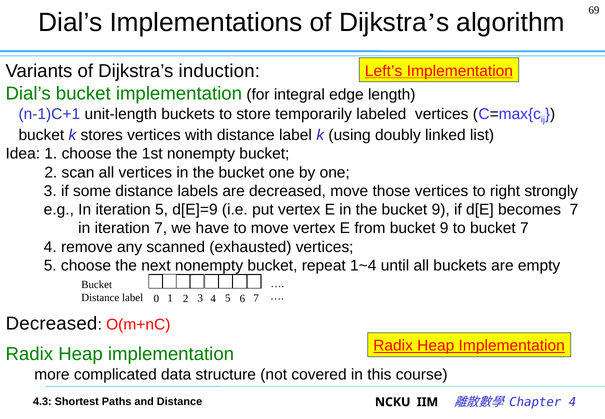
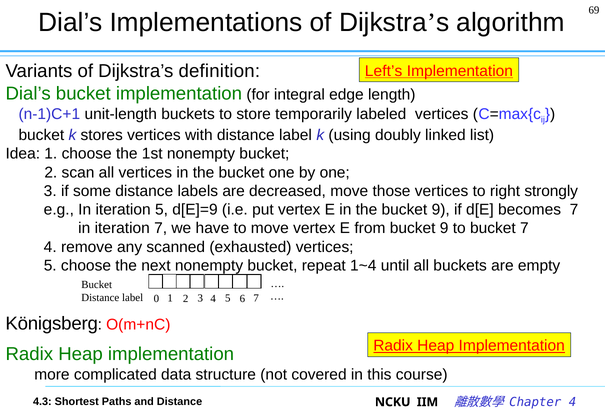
induction: induction -> definition
Decreased at (52, 323): Decreased -> Königsberg
